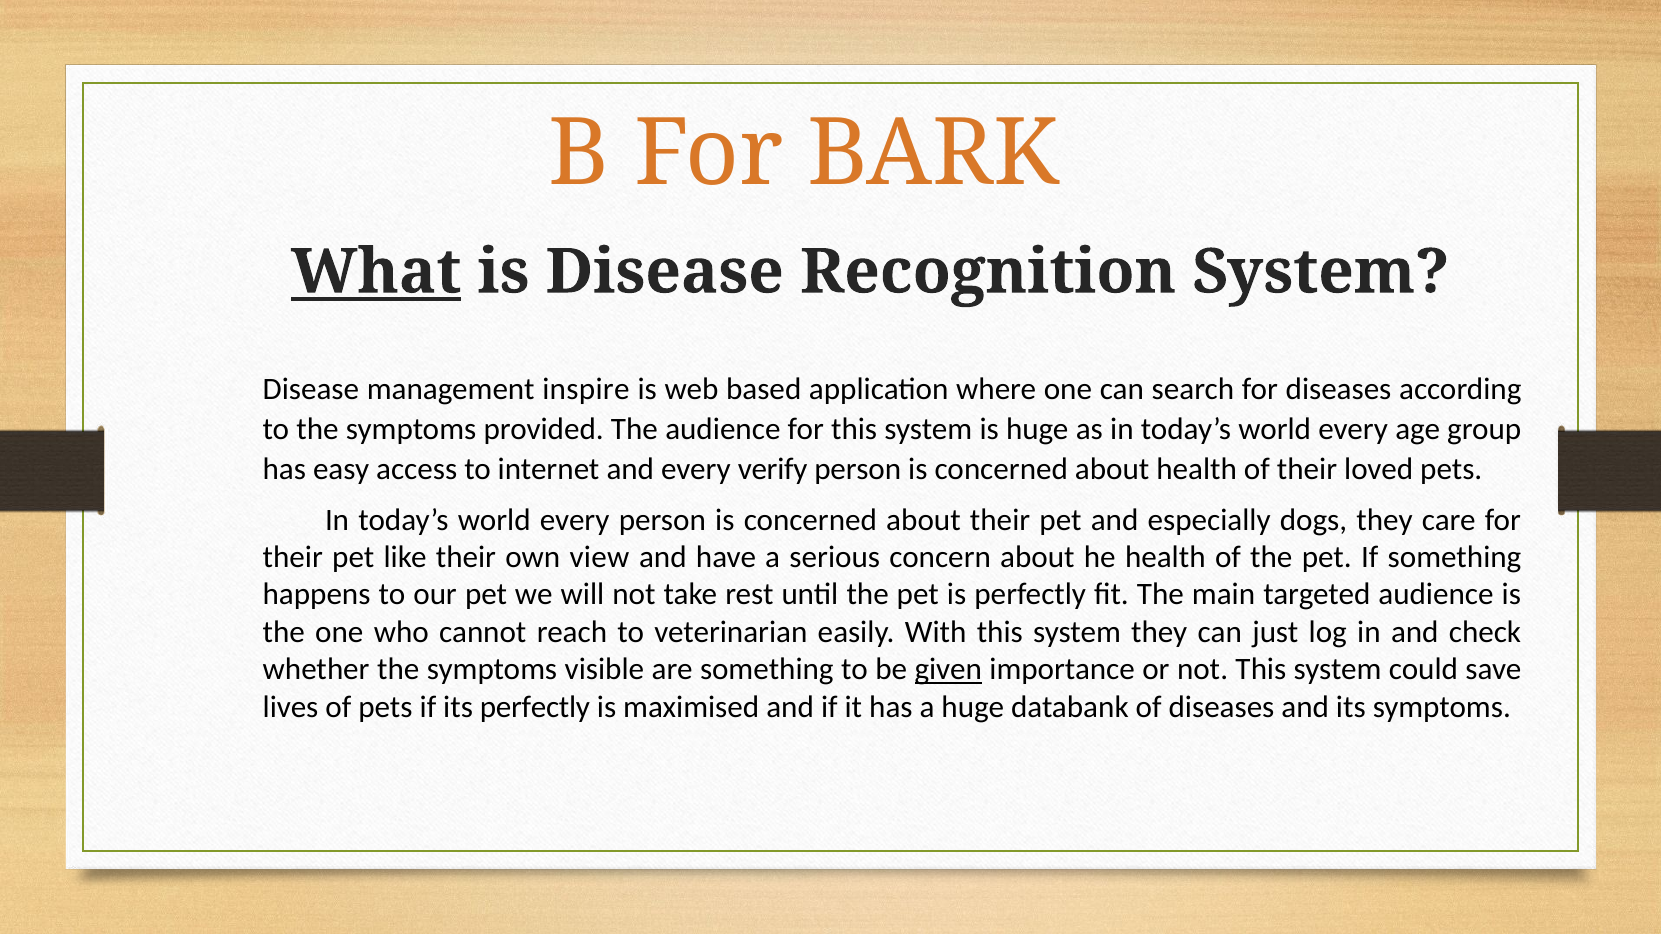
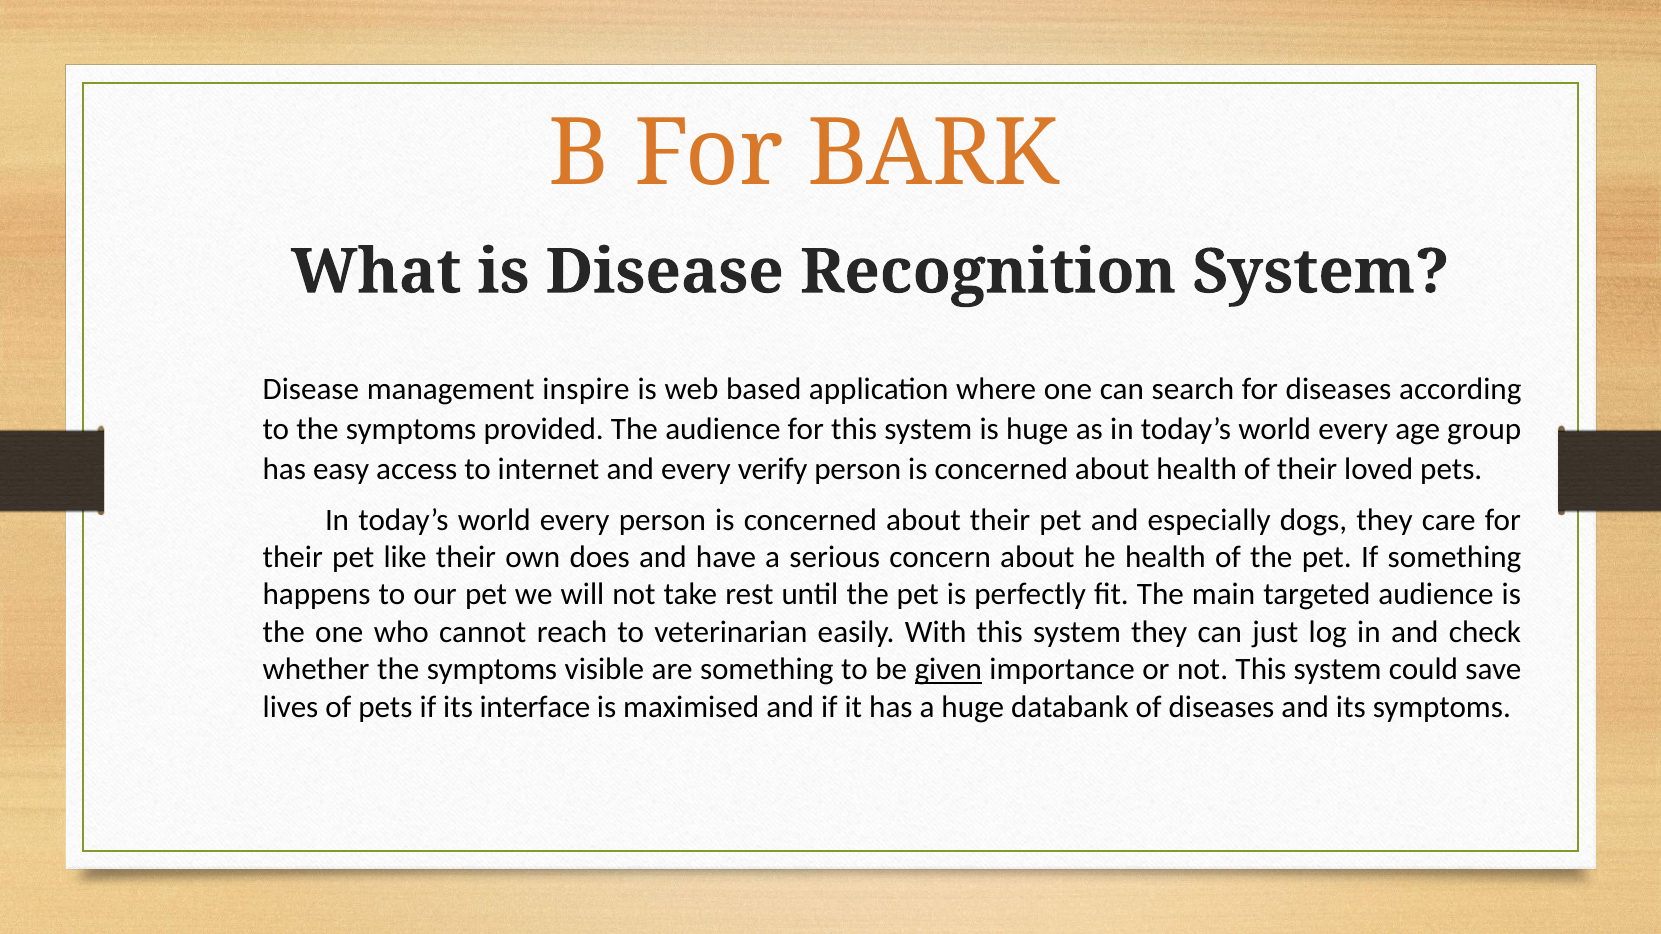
What underline: present -> none
view: view -> does
its perfectly: perfectly -> interface
